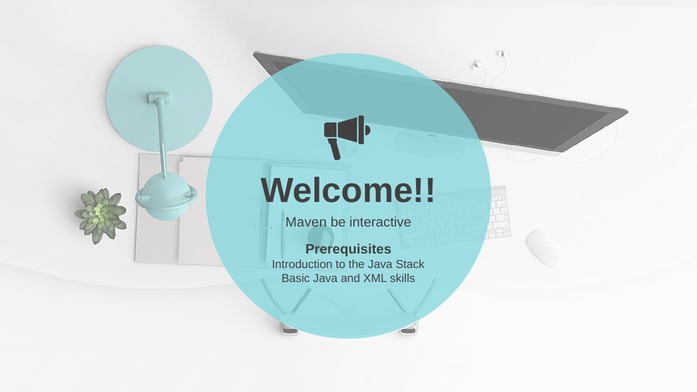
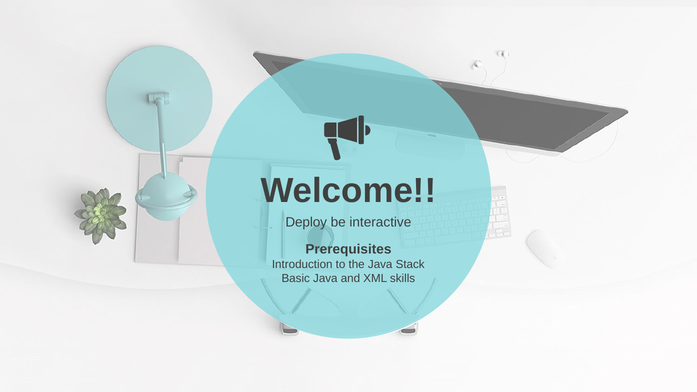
Maven: Maven -> Deploy
